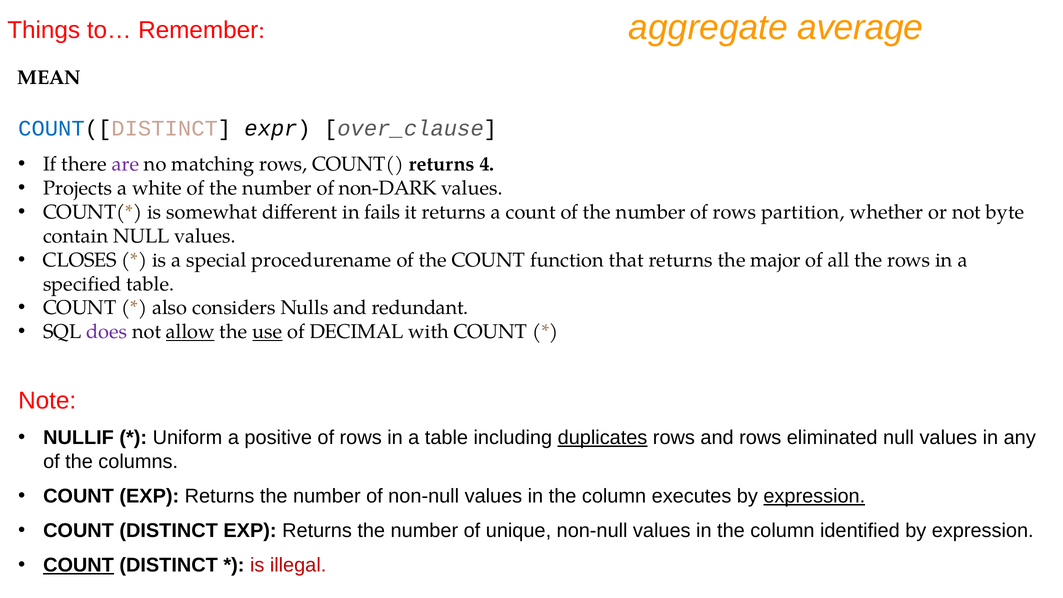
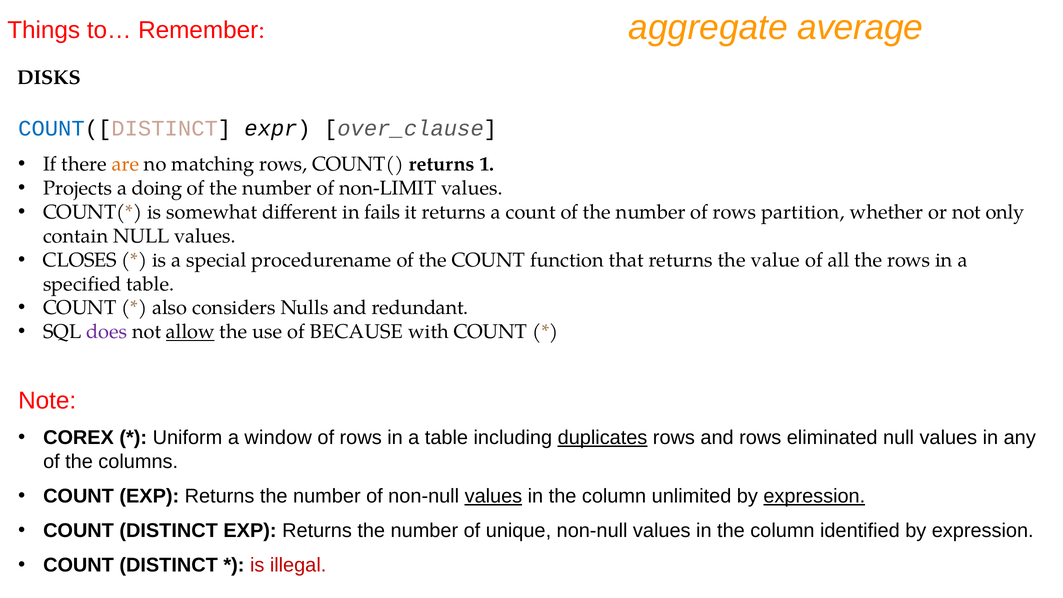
MEAN: MEAN -> DISKS
are colour: purple -> orange
4: 4 -> 1
white: white -> doing
non-DARK: non-DARK -> non-LIMIT
byte: byte -> only
major: major -> value
use underline: present -> none
DECIMAL: DECIMAL -> BECAUSE
NULLIF: NULLIF -> COREX
positive: positive -> window
values at (493, 496) underline: none -> present
executes: executes -> unlimited
COUNT at (79, 565) underline: present -> none
